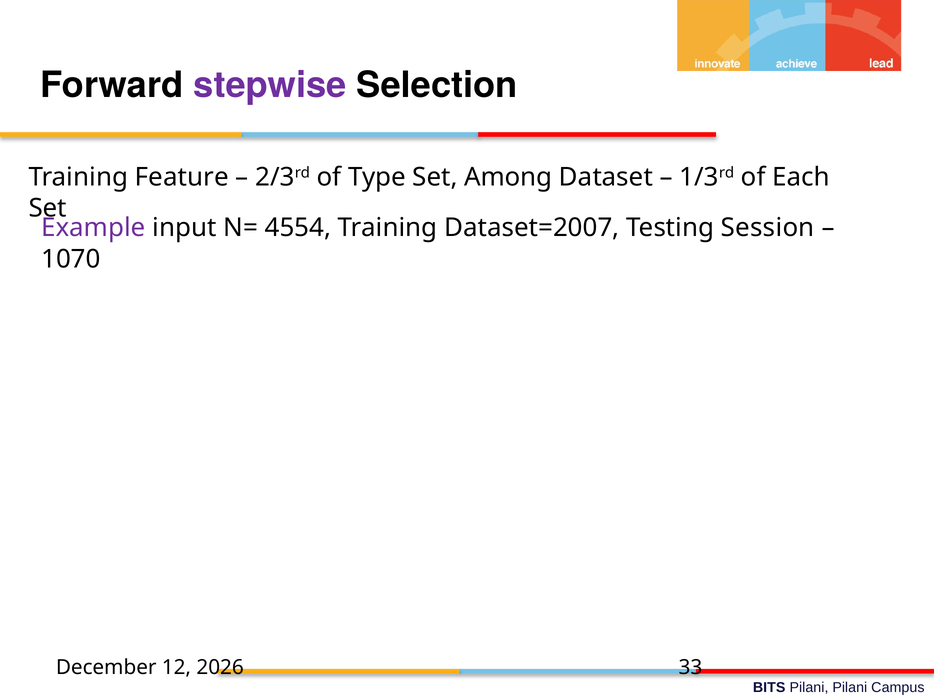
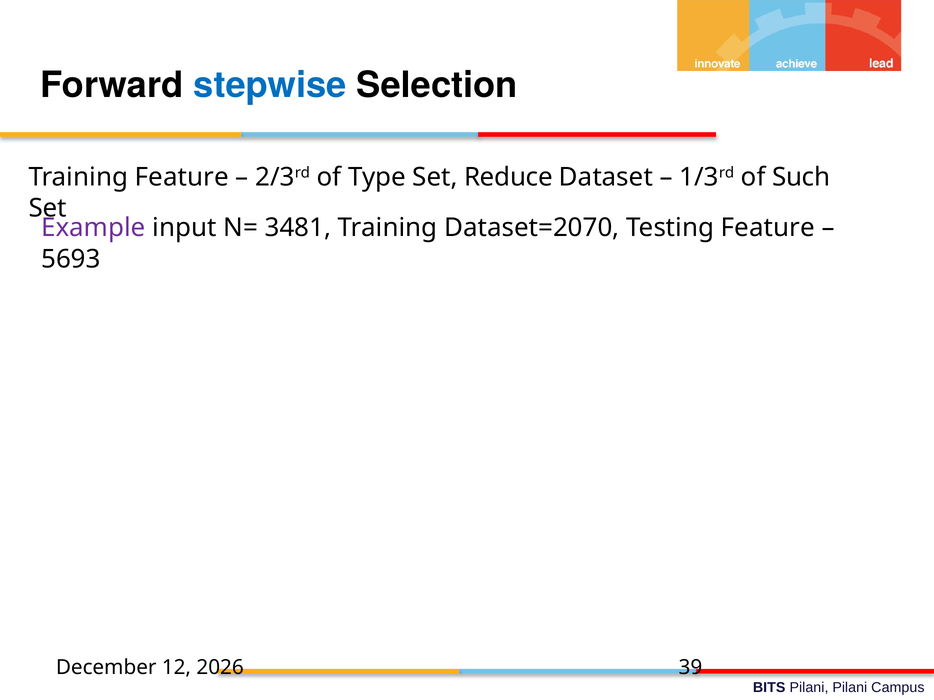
stepwise colour: purple -> blue
Among: Among -> Reduce
Each: Each -> Such
4554: 4554 -> 3481
Dataset=2007: Dataset=2007 -> Dataset=2070
Testing Session: Session -> Feature
1070: 1070 -> 5693
33: 33 -> 39
